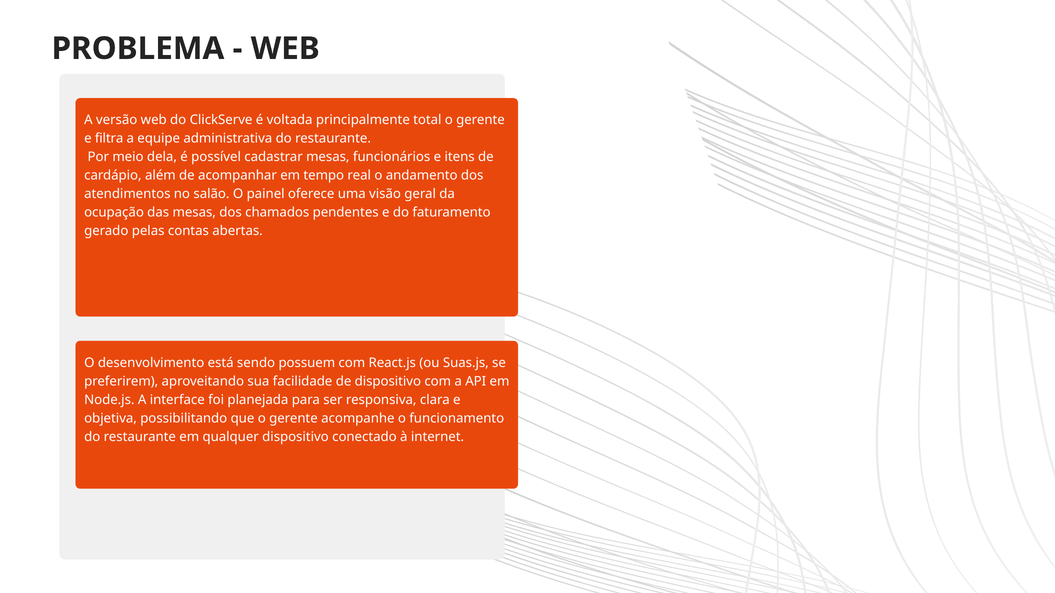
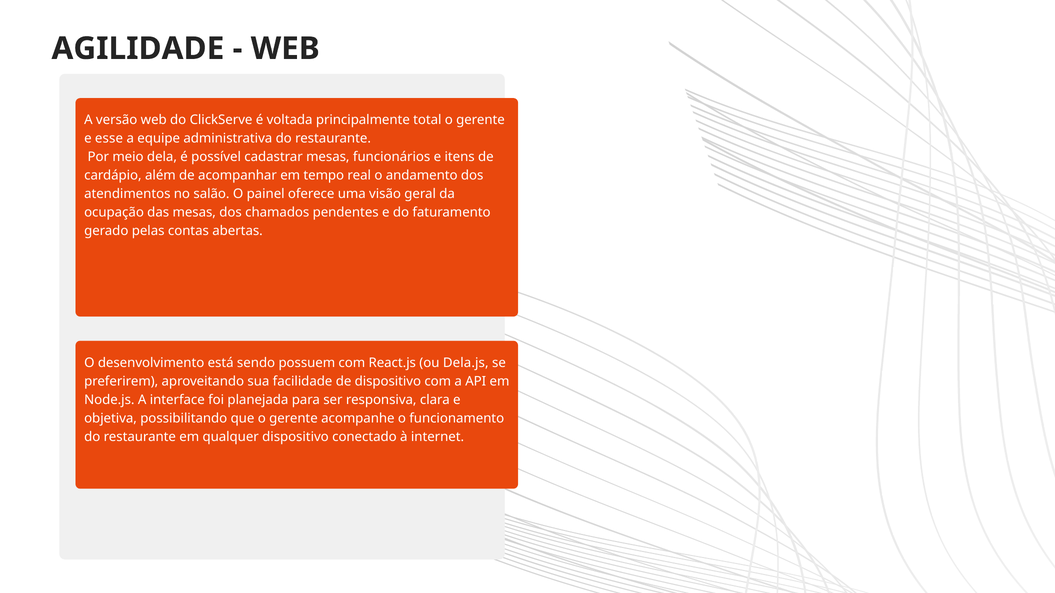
PROBLEMA: PROBLEMA -> AGILIDADE
filtra: filtra -> esse
Suas.js: Suas.js -> Dela.js
